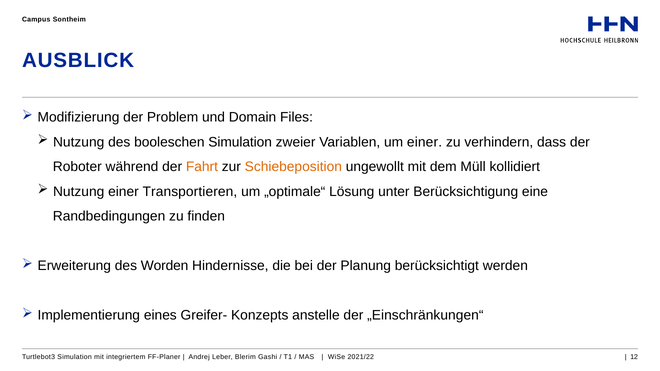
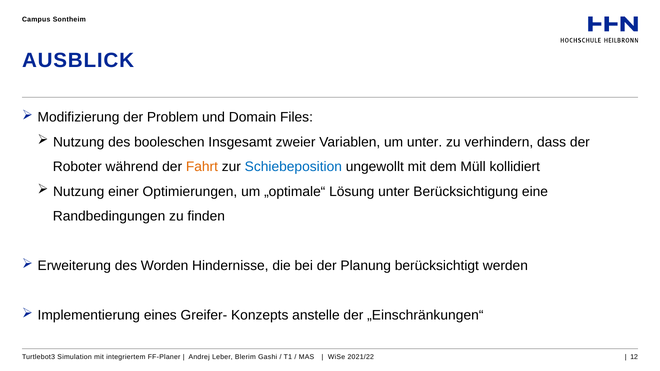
booleschen Simulation: Simulation -> Insgesamt
um einer: einer -> unter
Schiebeposition colour: orange -> blue
Transportieren: Transportieren -> Optimierungen
